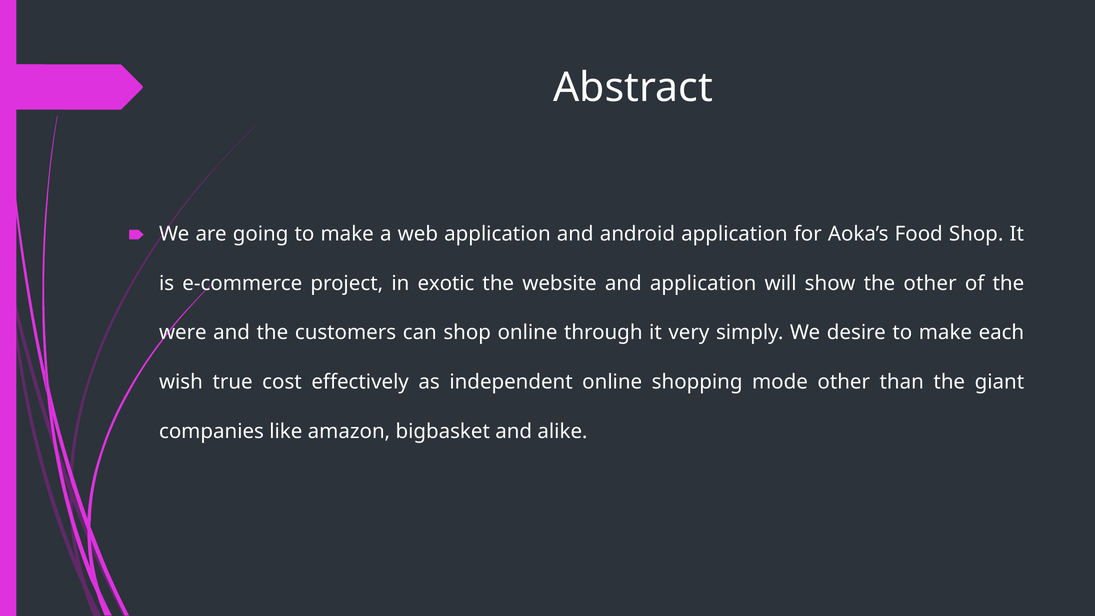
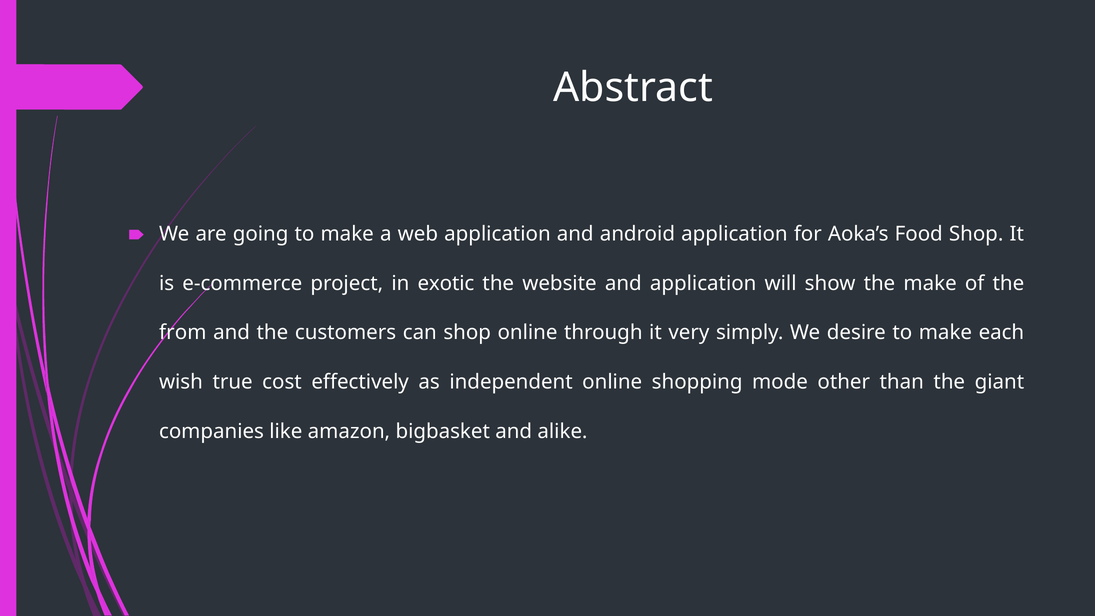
the other: other -> make
were: were -> from
